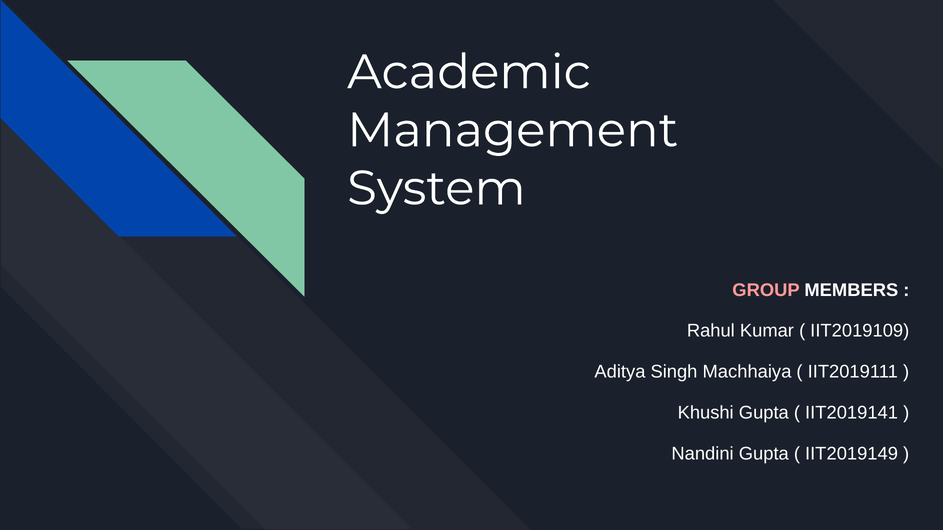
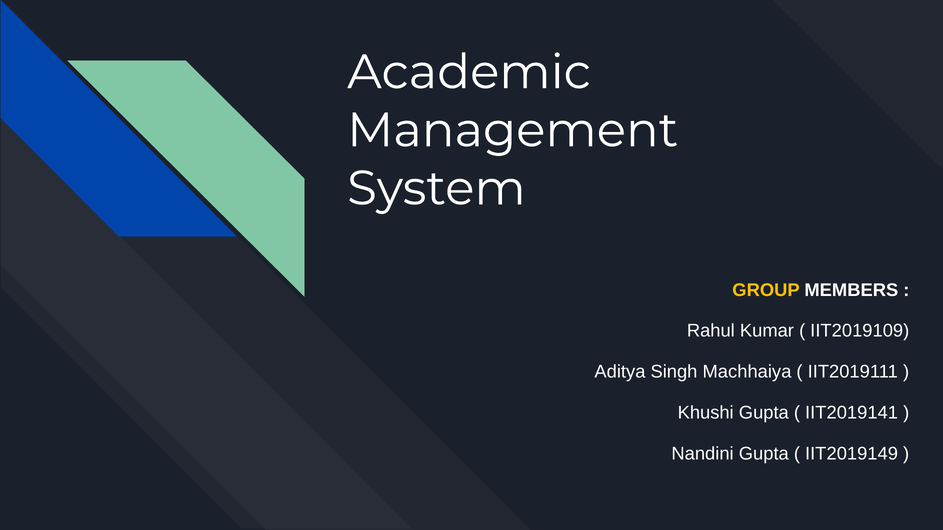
GROUP colour: pink -> yellow
